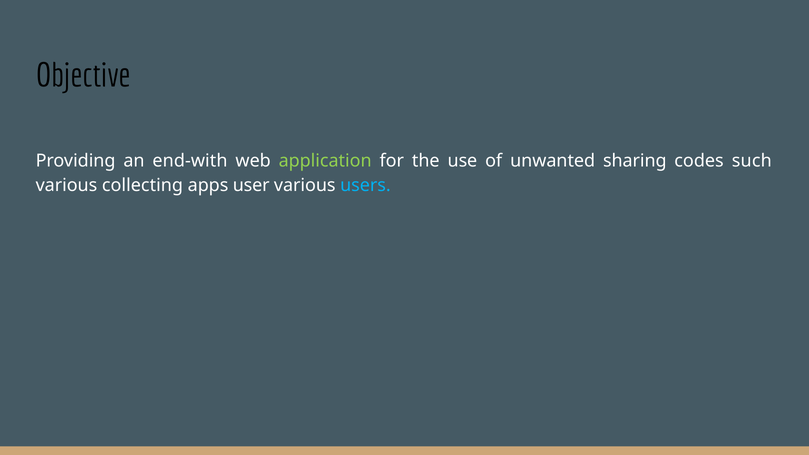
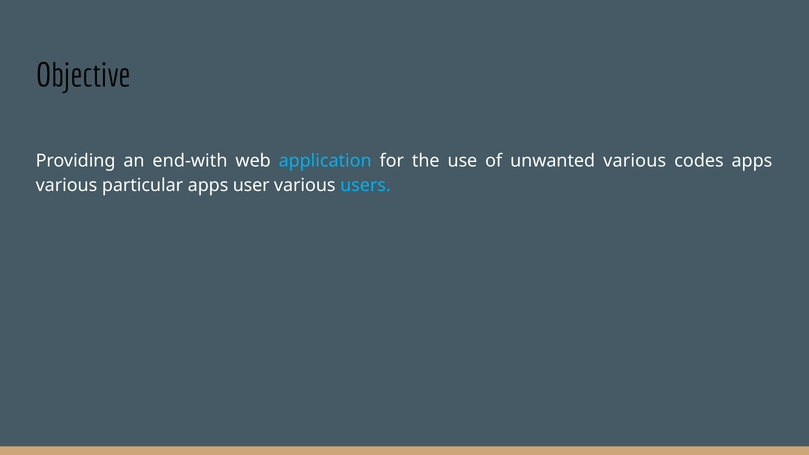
application colour: light green -> light blue
unwanted sharing: sharing -> various
codes such: such -> apps
collecting: collecting -> particular
